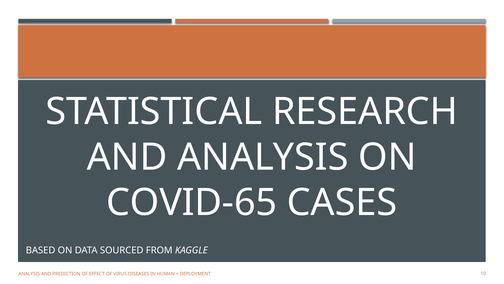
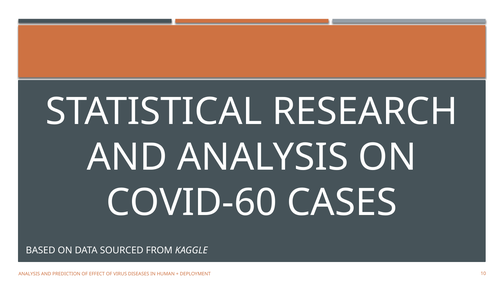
COVID-65: COVID-65 -> COVID-60
